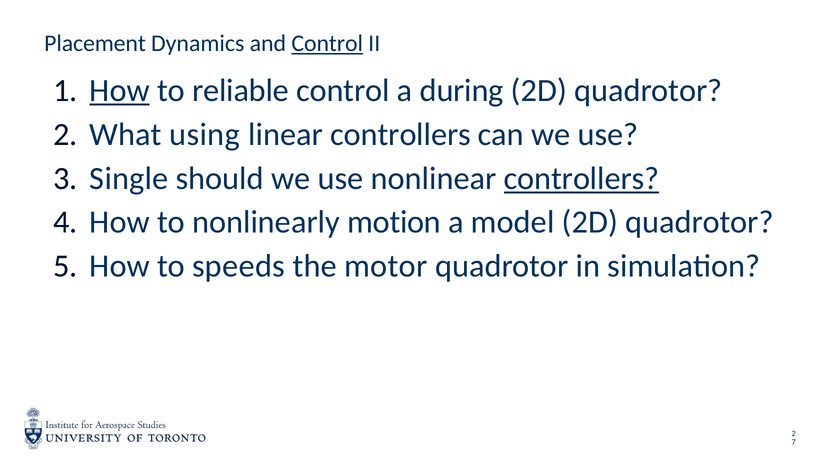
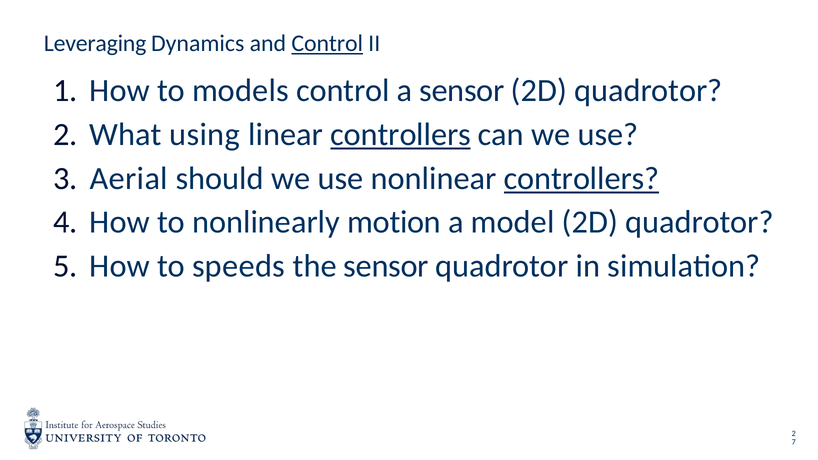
Placement: Placement -> Leveraging
How at (120, 91) underline: present -> none
reliable: reliable -> models
a during: during -> sensor
controllers at (401, 135) underline: none -> present
Single: Single -> Aerial
the motor: motor -> sensor
